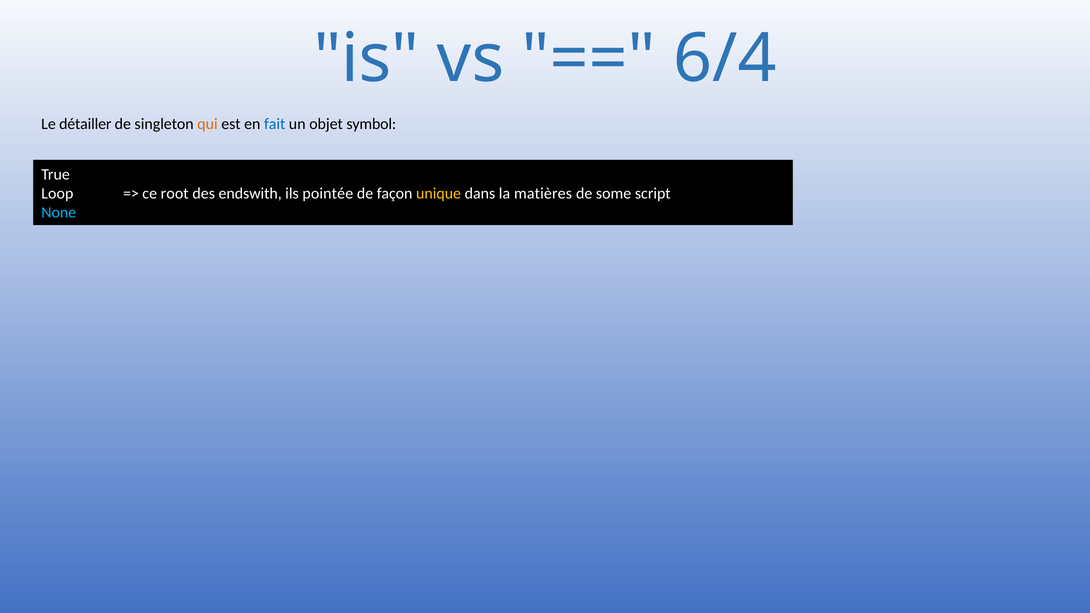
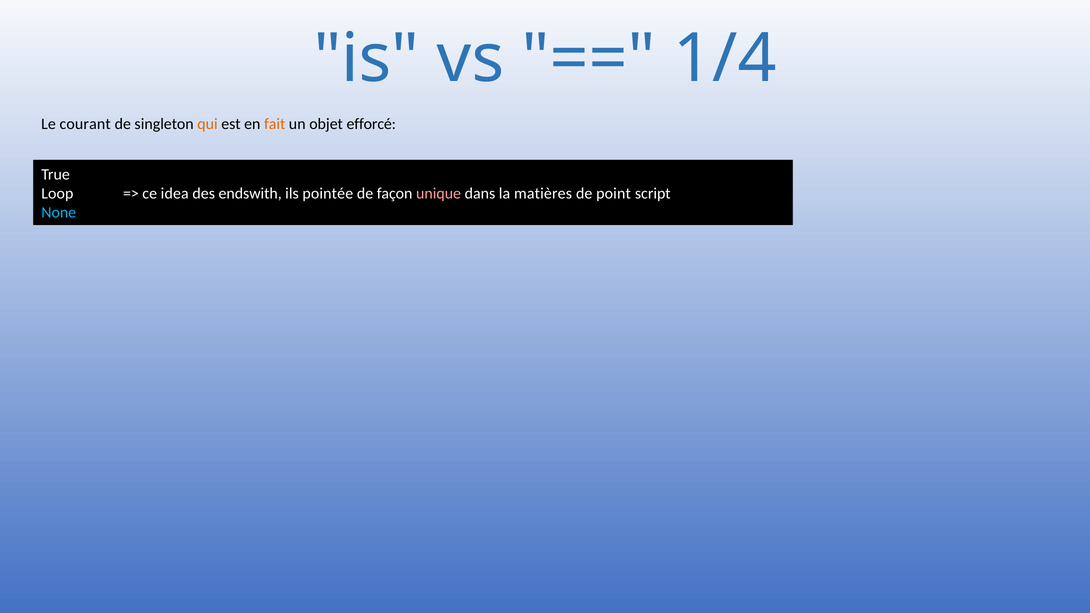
6/4: 6/4 -> 1/4
détailler: détailler -> courant
fait colour: blue -> orange
symbol: symbol -> efforcé
root: root -> idea
unique colour: yellow -> pink
some: some -> point
